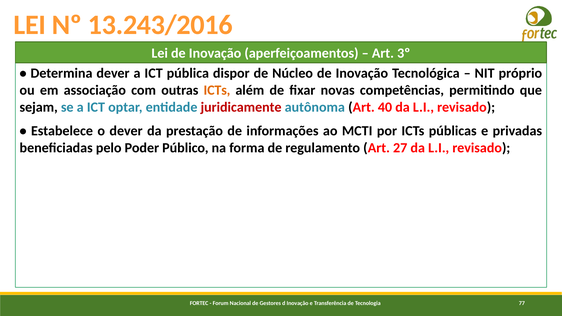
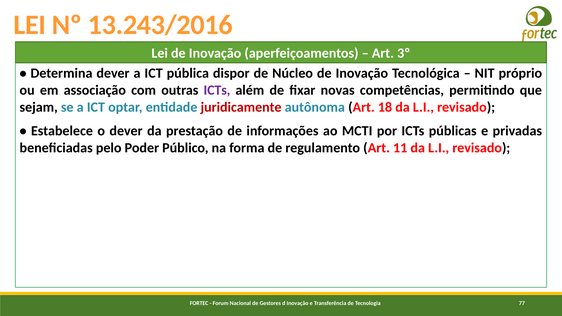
ICTs at (217, 90) colour: orange -> purple
40: 40 -> 18
27: 27 -> 11
